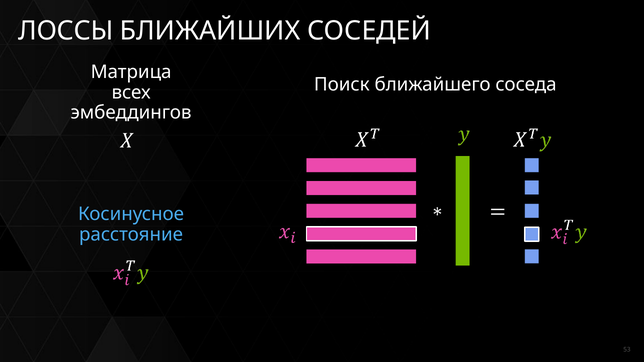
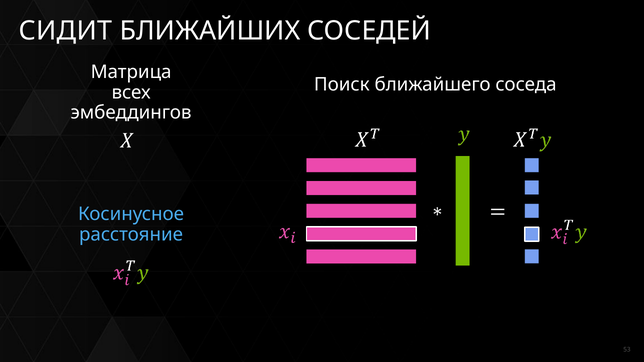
ЛОССЫ: ЛОССЫ -> СИДИТ
